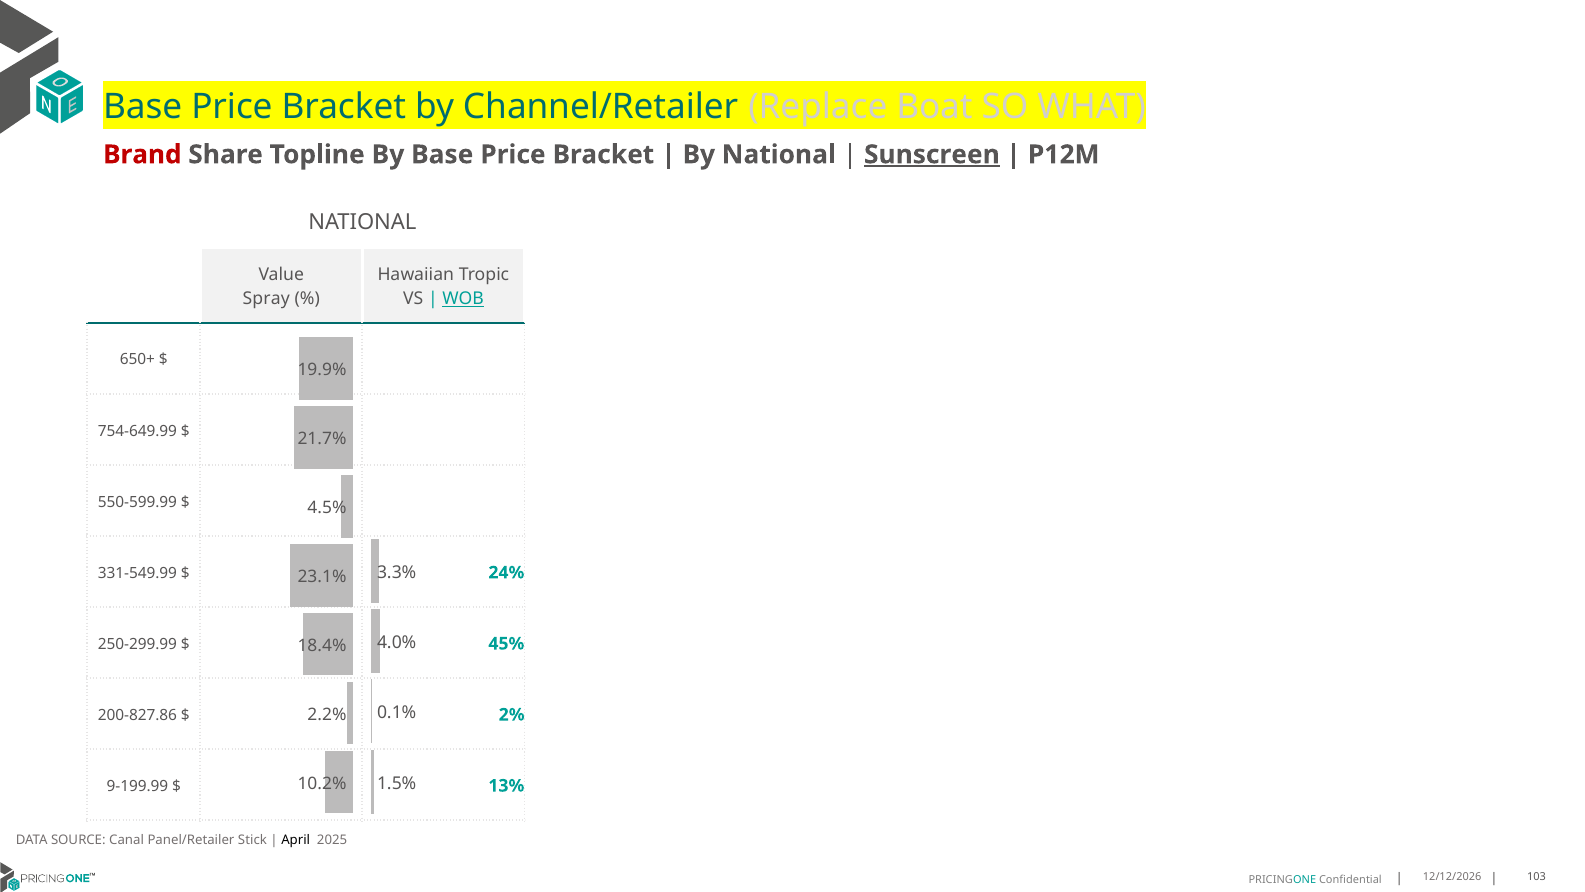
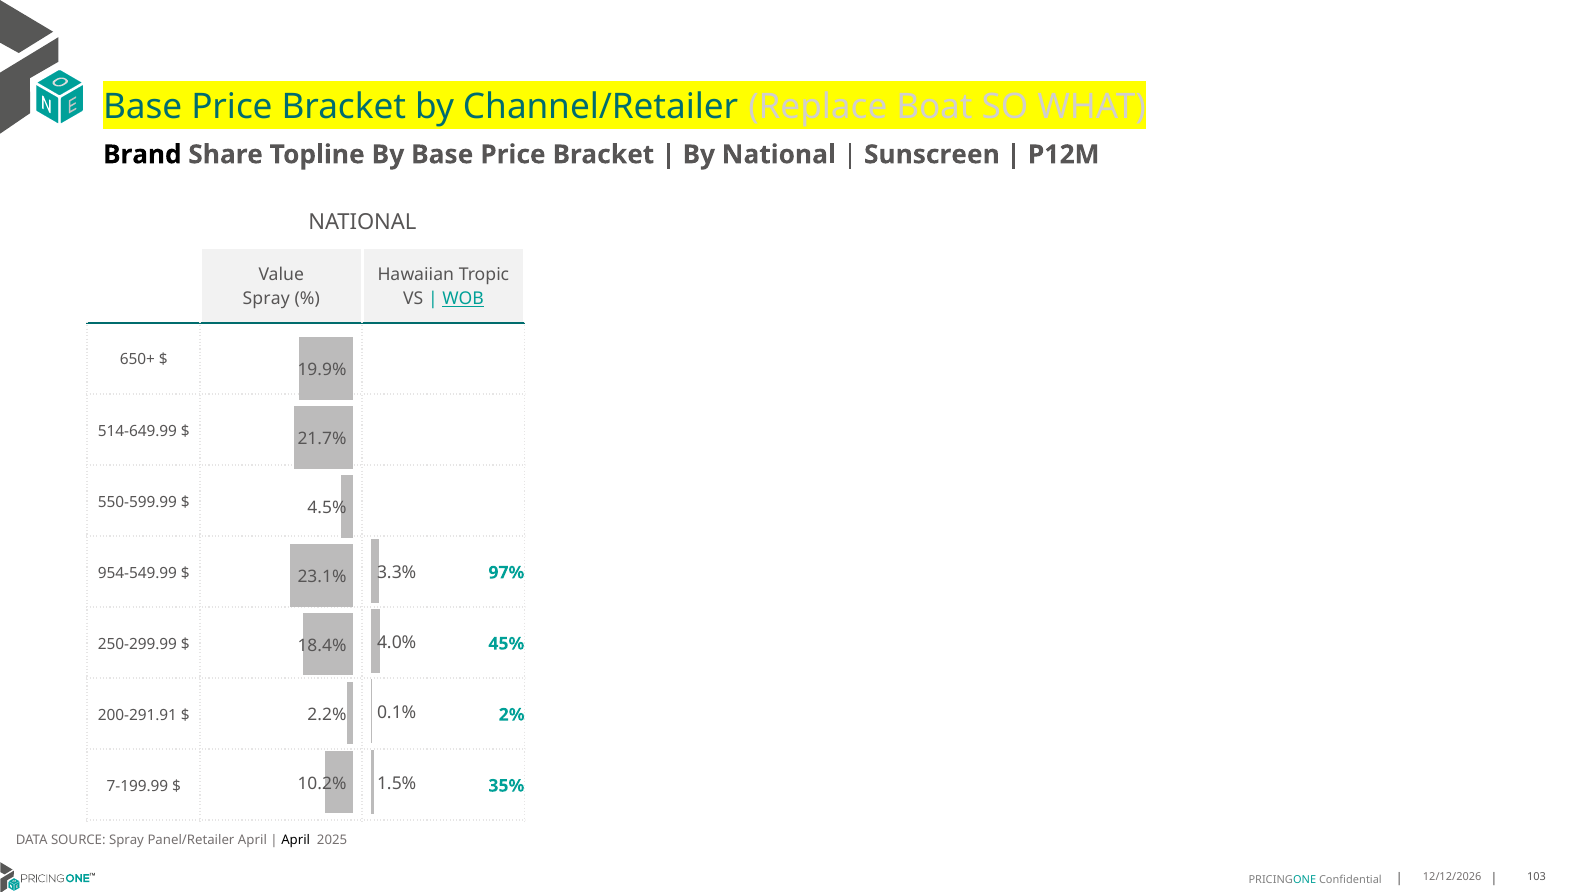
Brand colour: red -> black
Sunscreen underline: present -> none
754-649.99: 754-649.99 -> 514-649.99
331-549.99: 331-549.99 -> 954-549.99
24%: 24% -> 97%
200-827.86: 200-827.86 -> 200-291.91
9-199.99: 9-199.99 -> 7-199.99
13%: 13% -> 35%
SOURCE Canal: Canal -> Spray
Panel/Retailer Stick: Stick -> April
